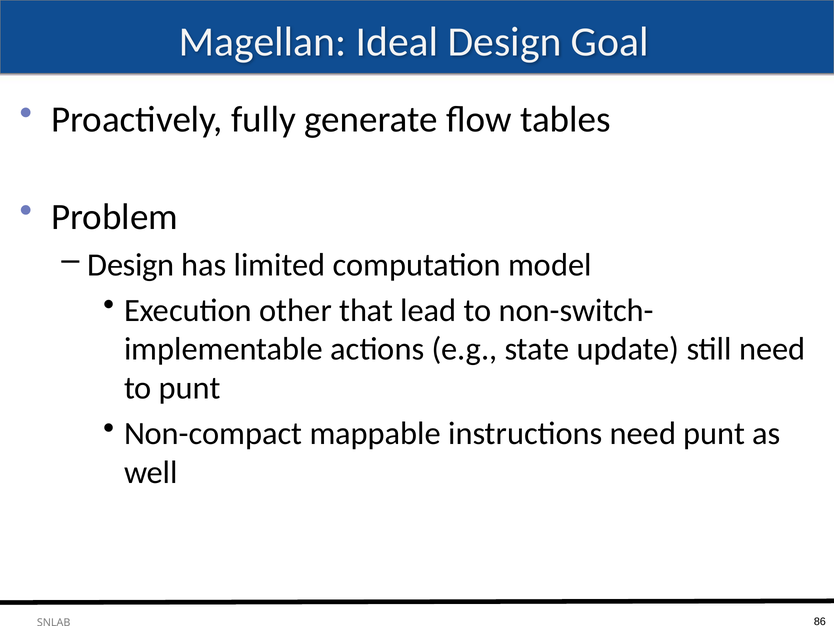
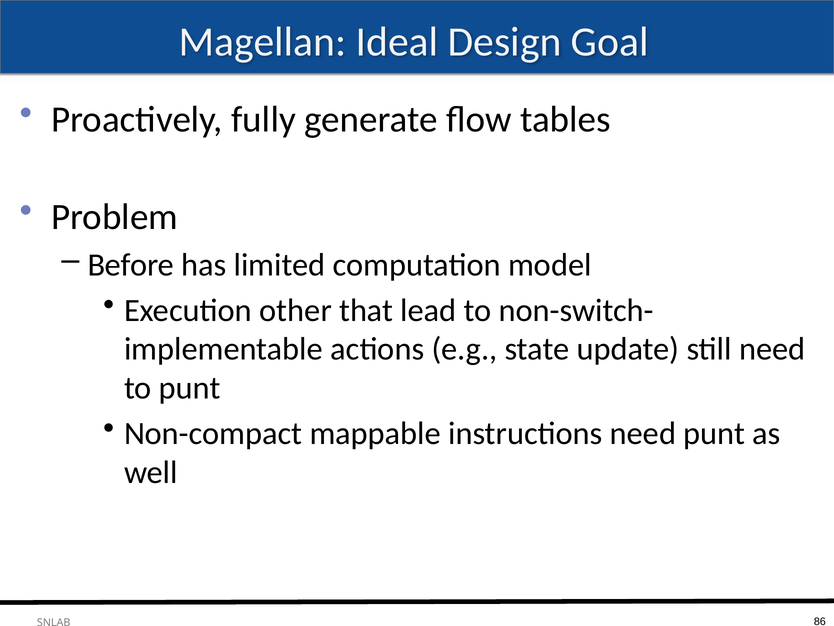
Design at (131, 265): Design -> Before
